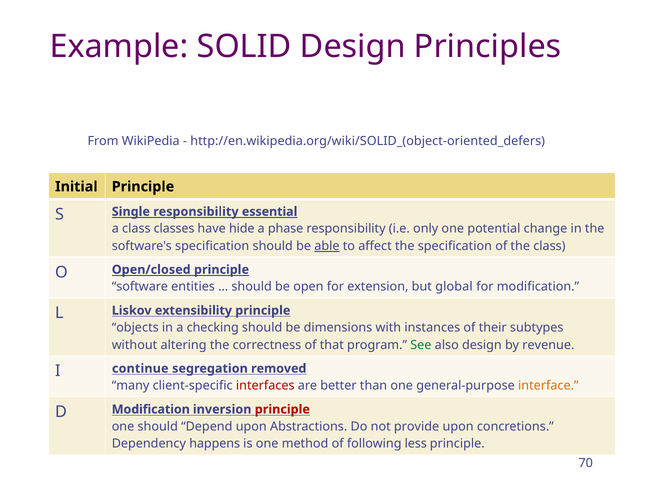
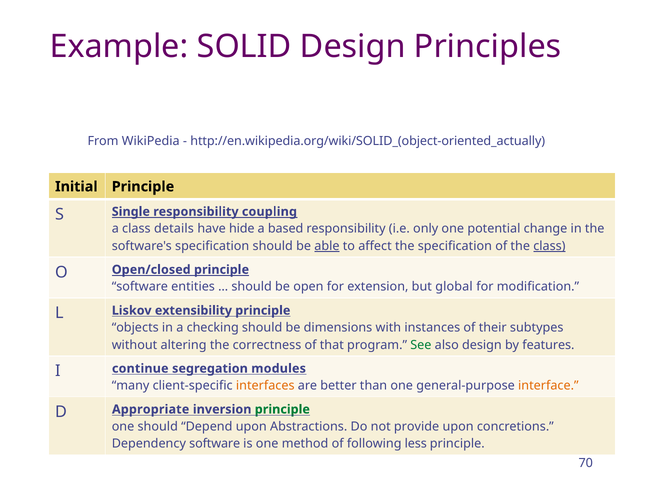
http://en.wikipedia.org/wiki/SOLID_(object-oriented_defers: http://en.wikipedia.org/wiki/SOLID_(object-oriented_defers -> http://en.wikipedia.org/wiki/SOLID_(object-oriented_actually
essential: essential -> coupling
classes: classes -> details
phase: phase -> based
class at (549, 246) underline: none -> present
revenue: revenue -> features
removed: removed -> modules
interfaces colour: red -> orange
D Modification: Modification -> Appropriate
principle at (282, 409) colour: red -> green
Dependency happens: happens -> software
